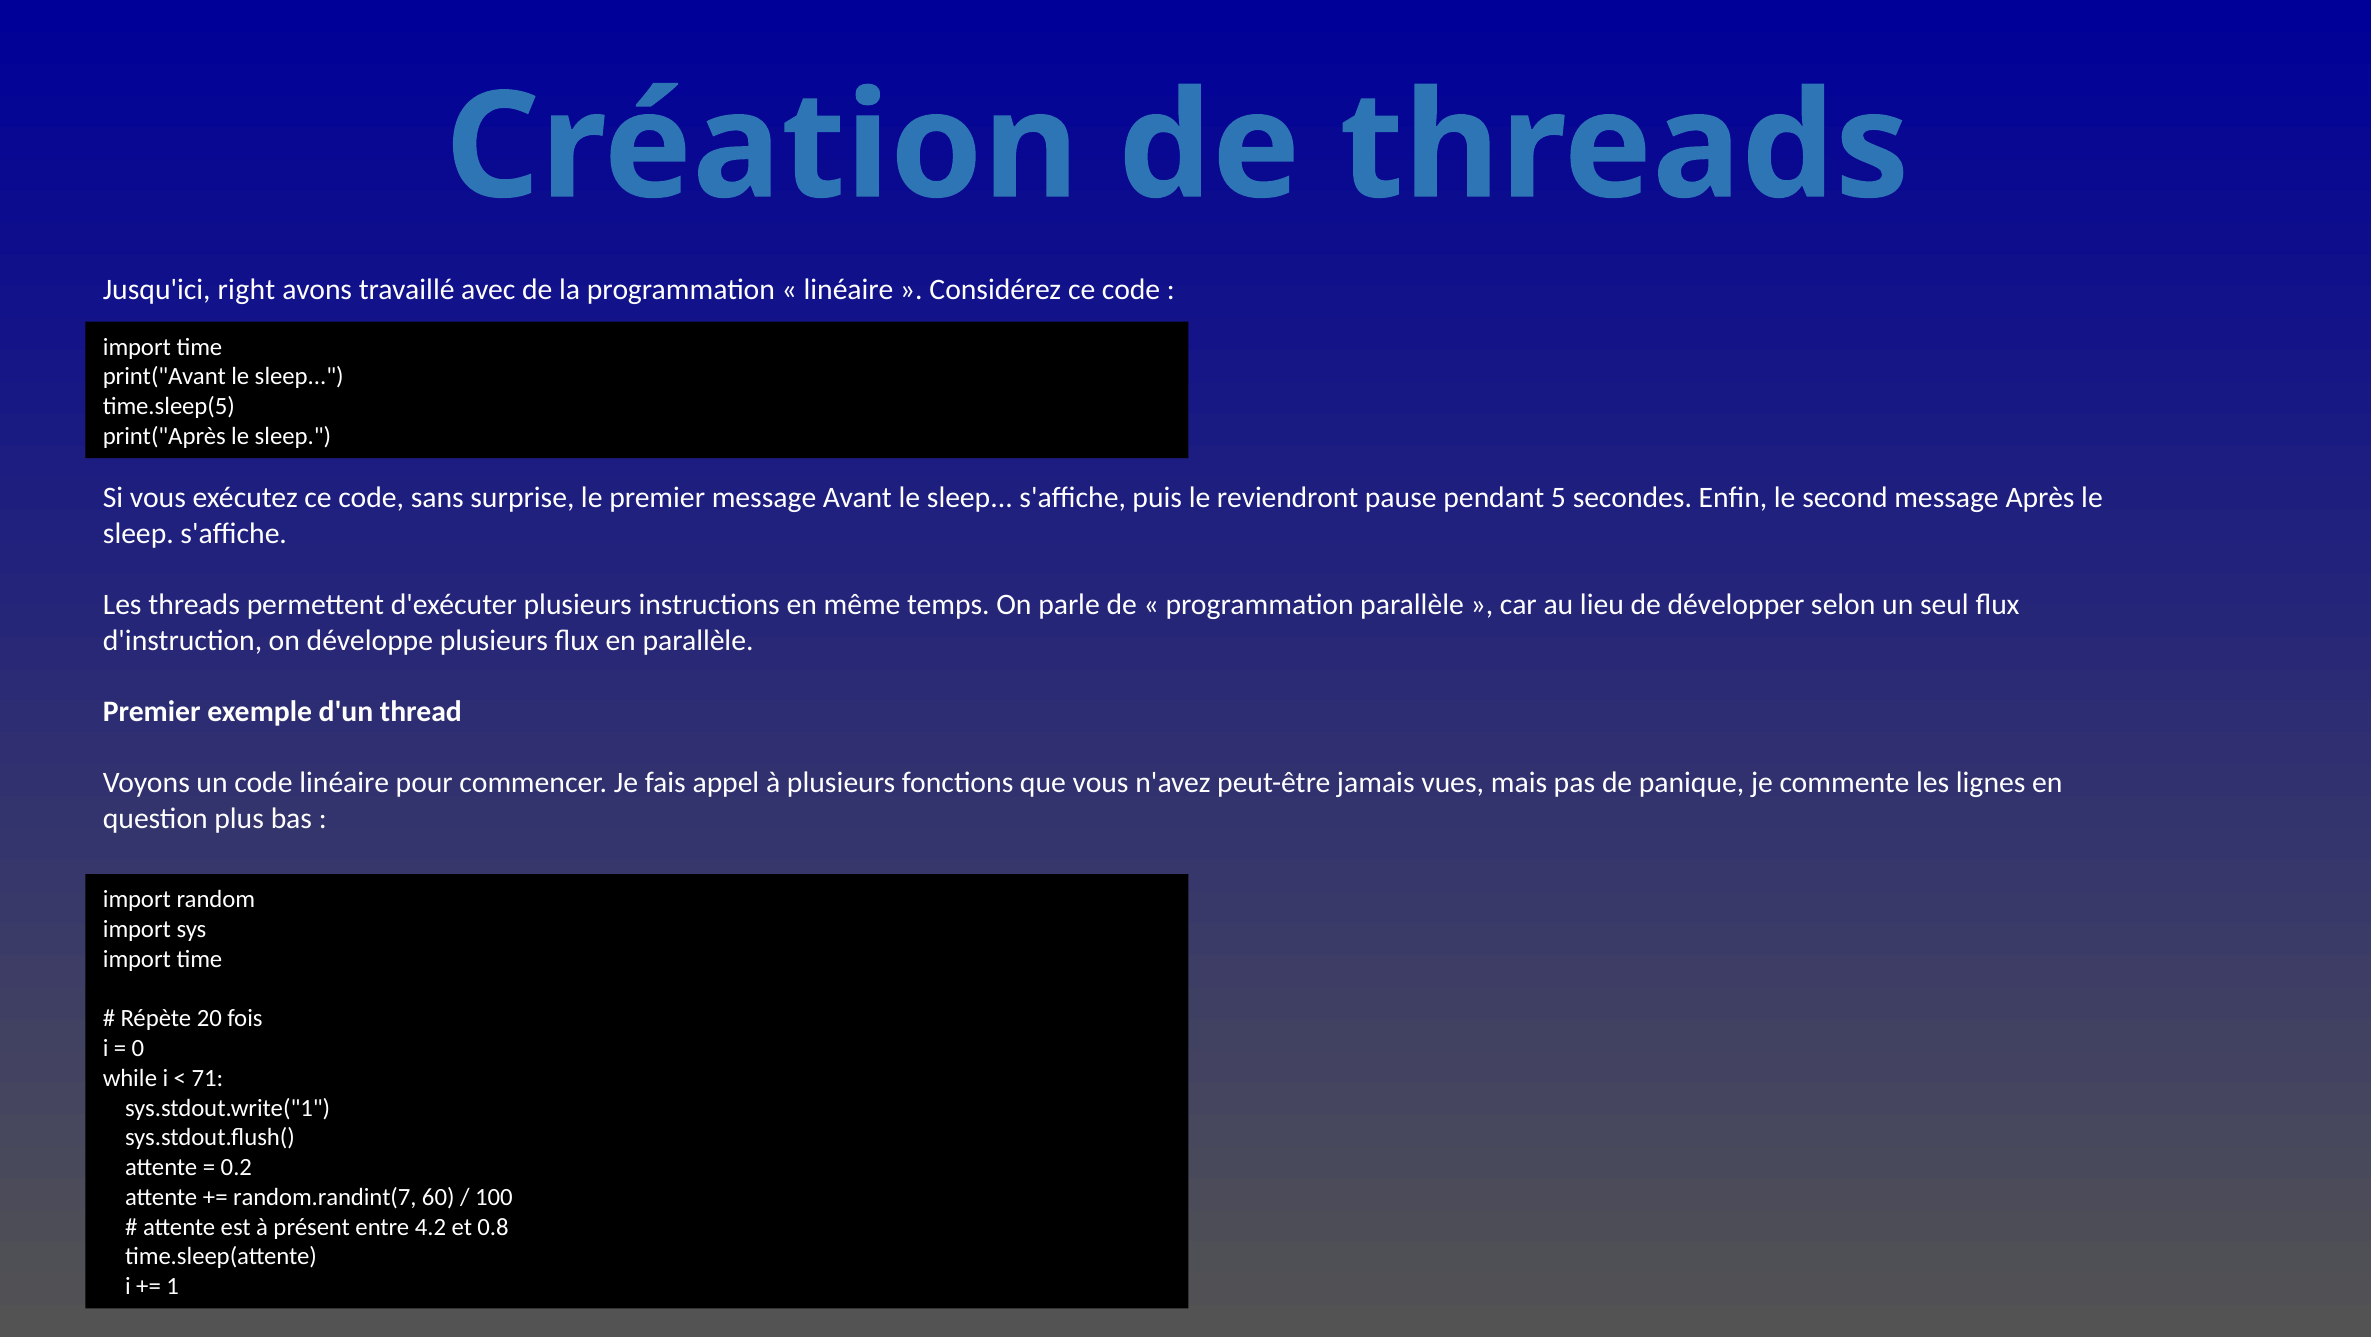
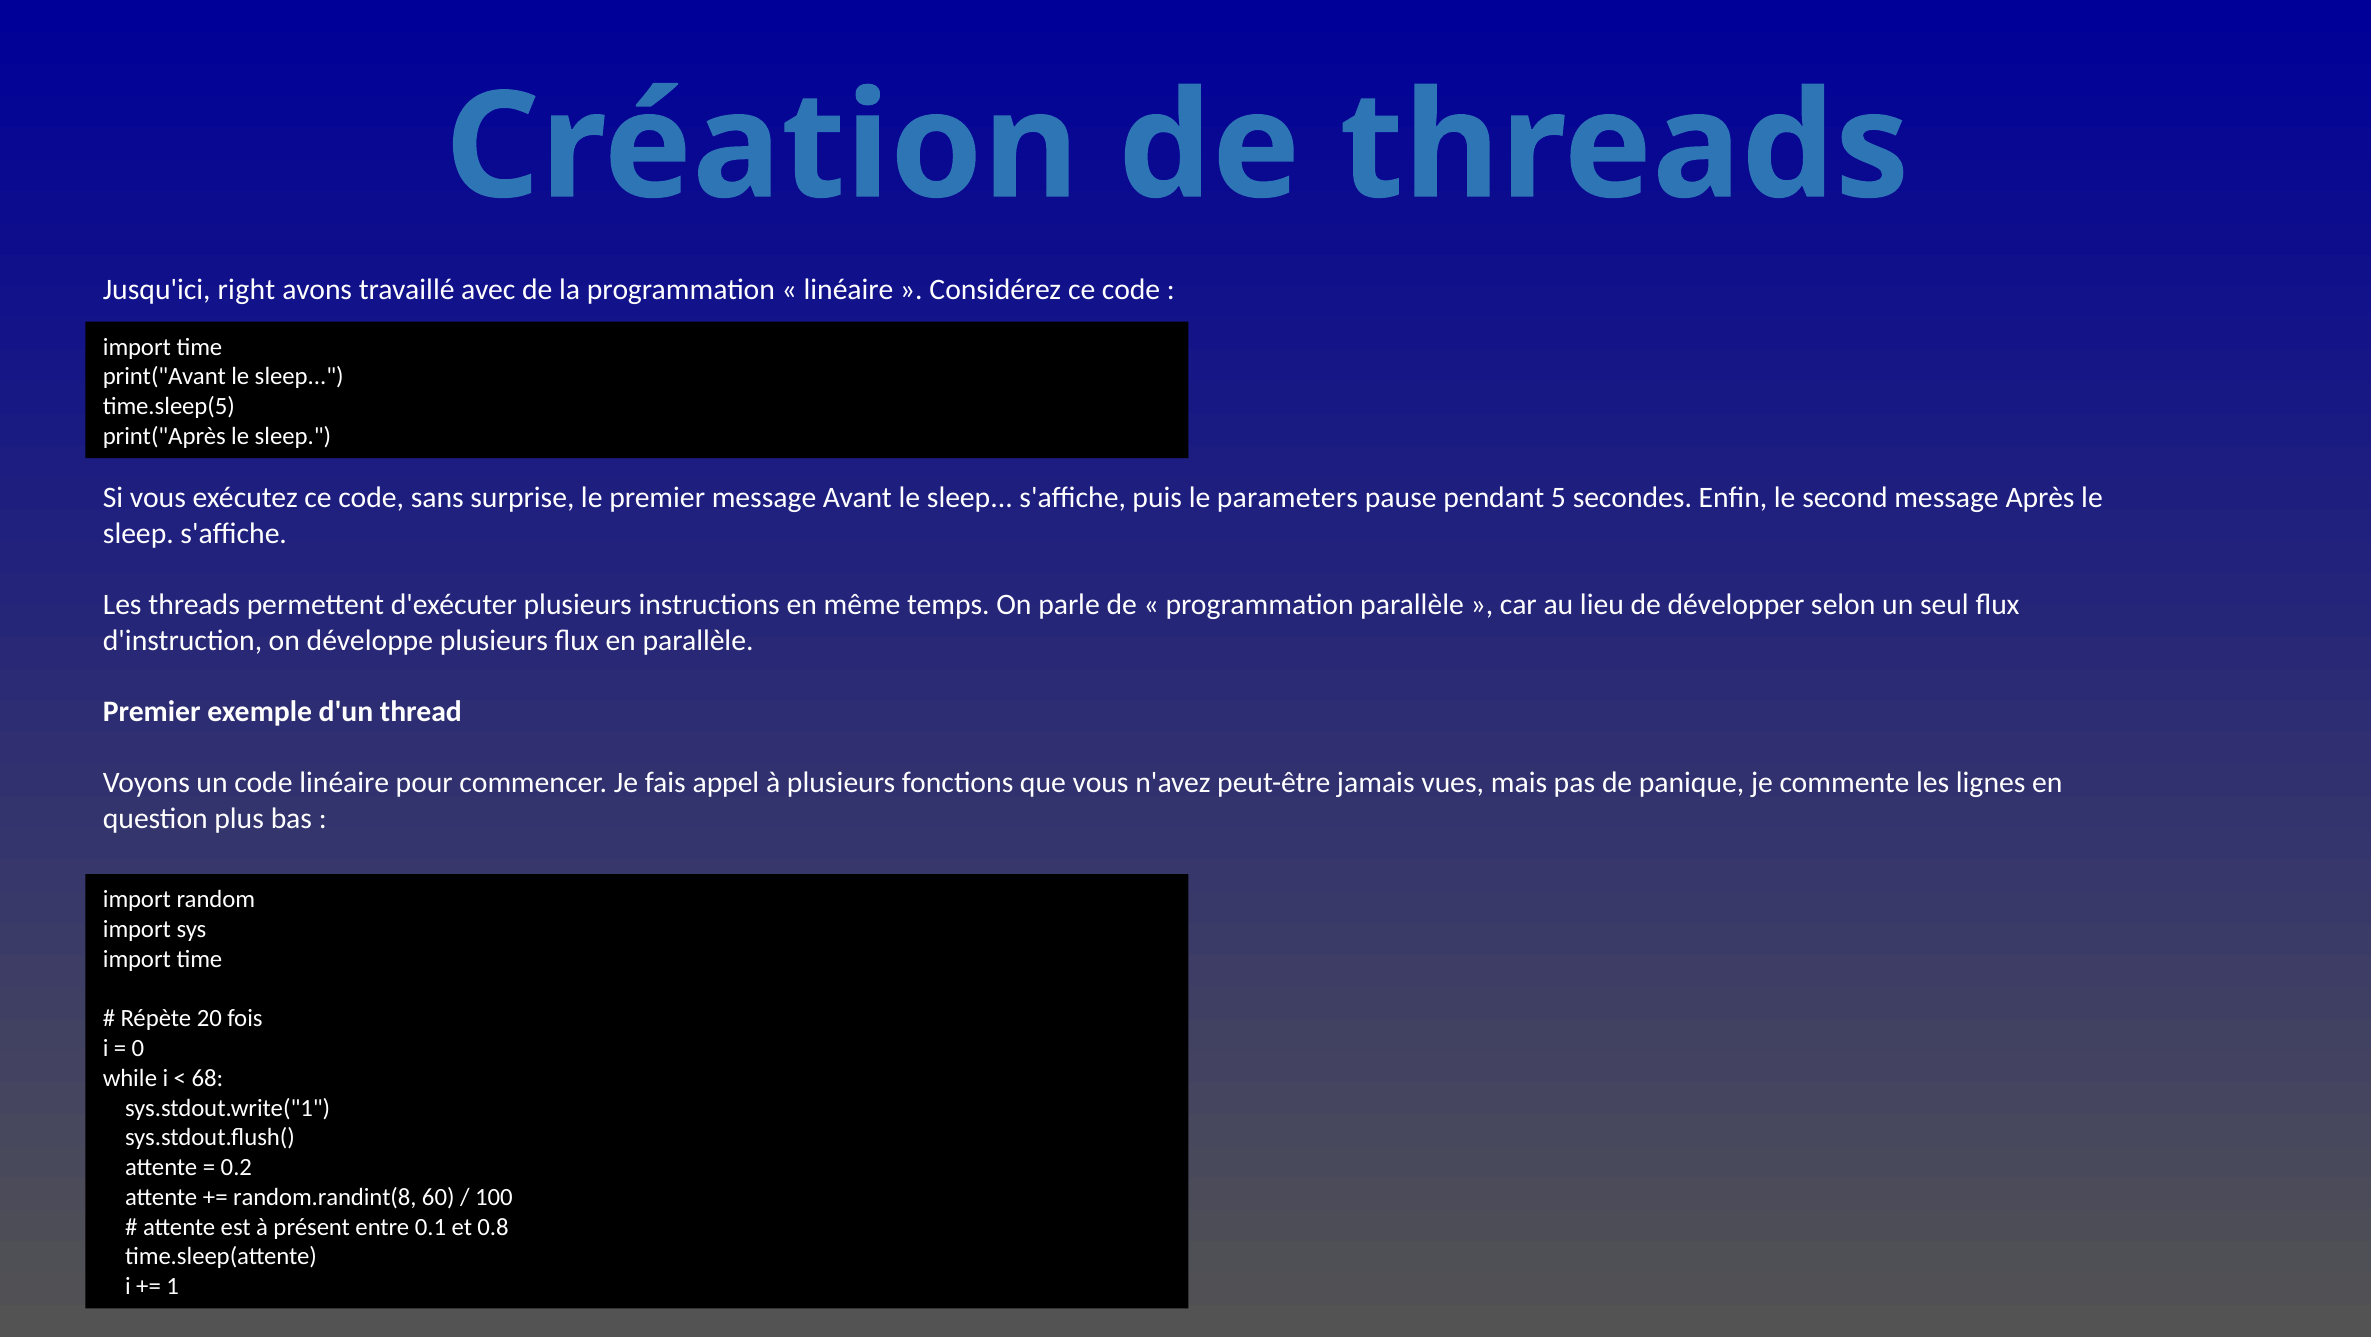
reviendront: reviendront -> parameters
71: 71 -> 68
random.randint(7: random.randint(7 -> random.randint(8
4.2: 4.2 -> 0.1
